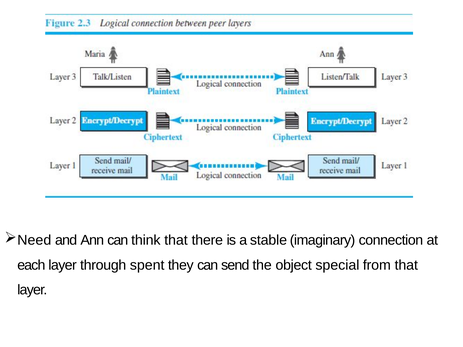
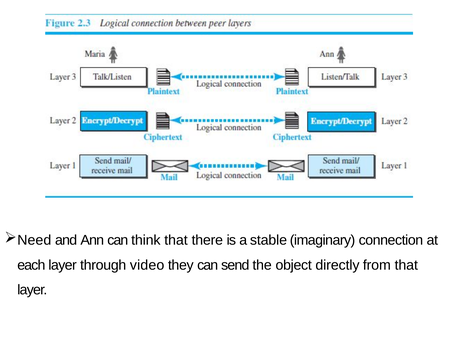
spent: spent -> video
special: special -> directly
